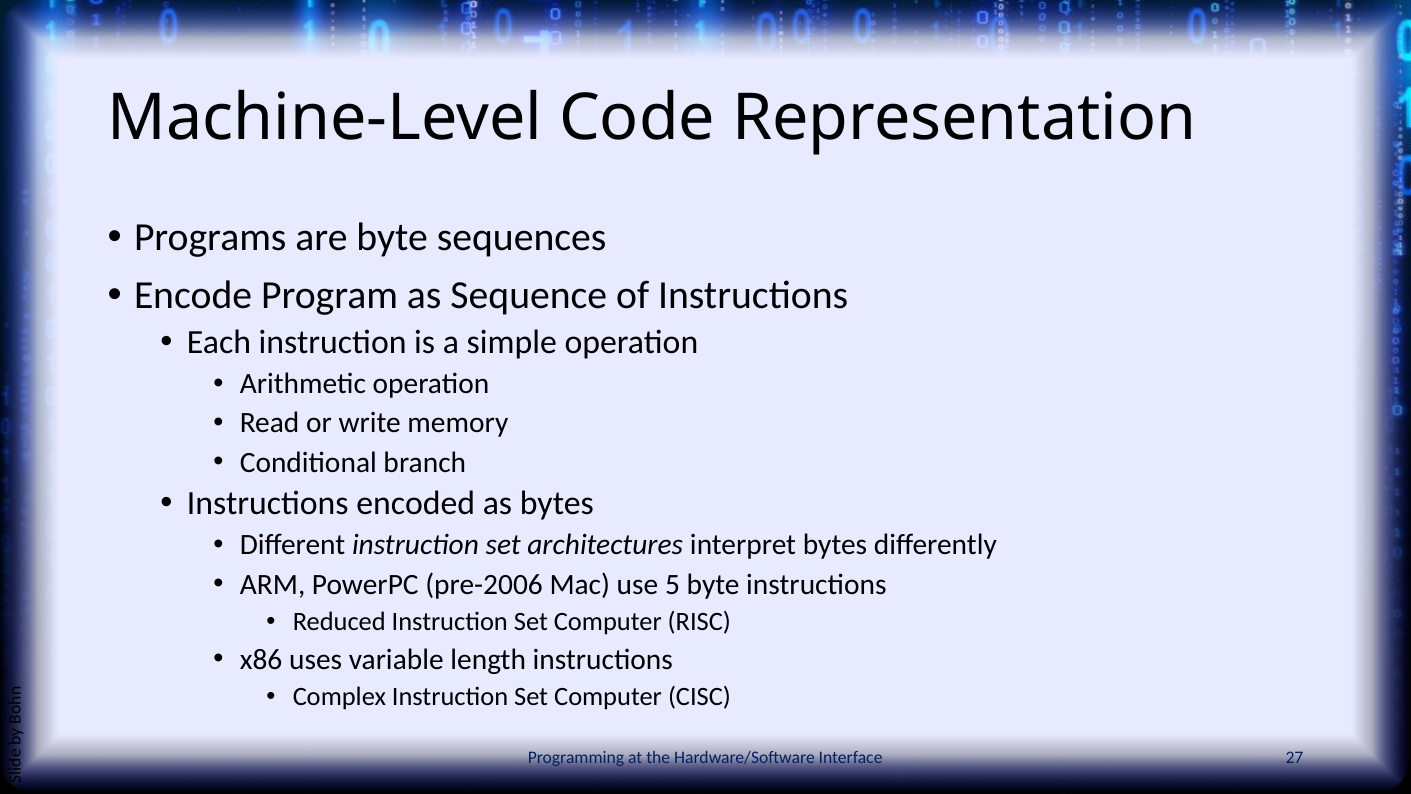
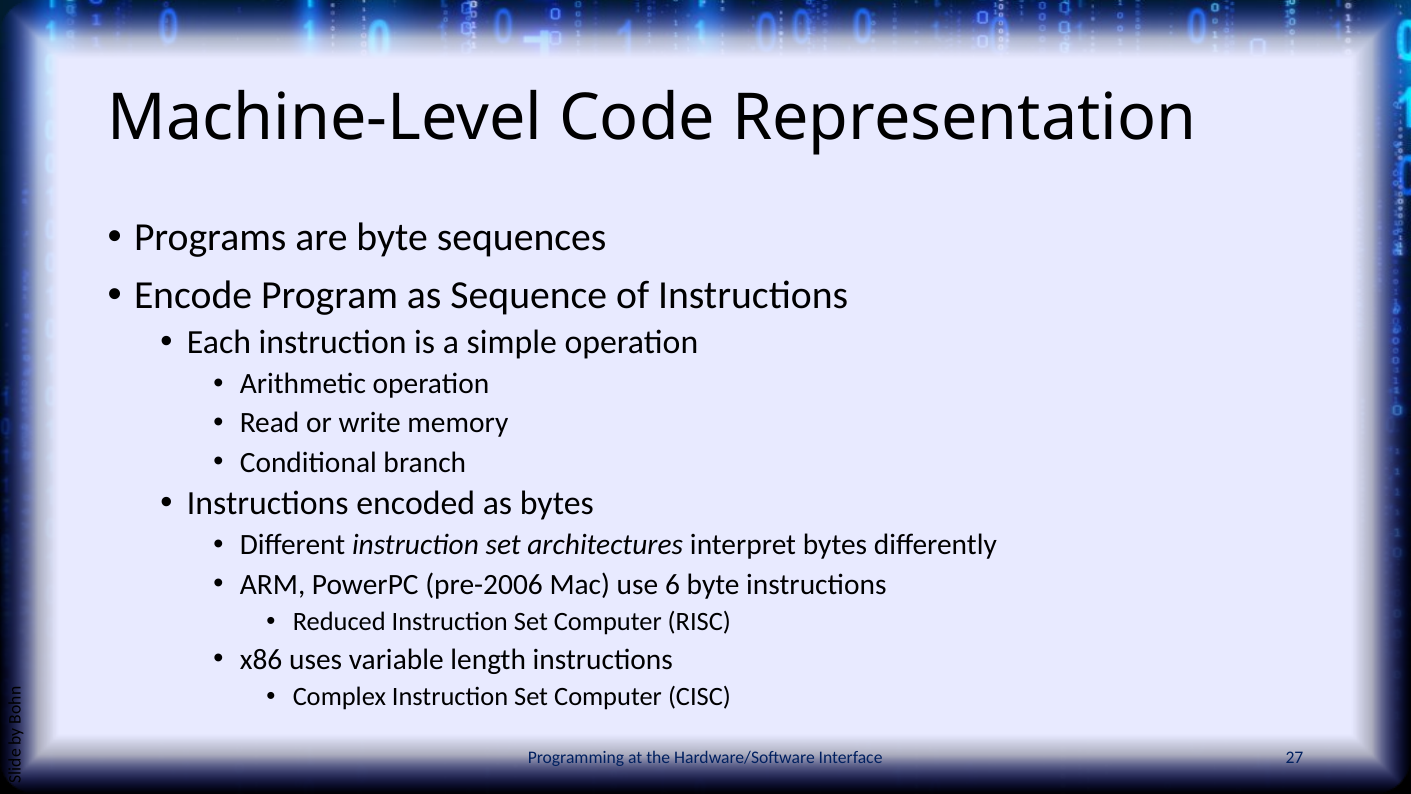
5: 5 -> 6
